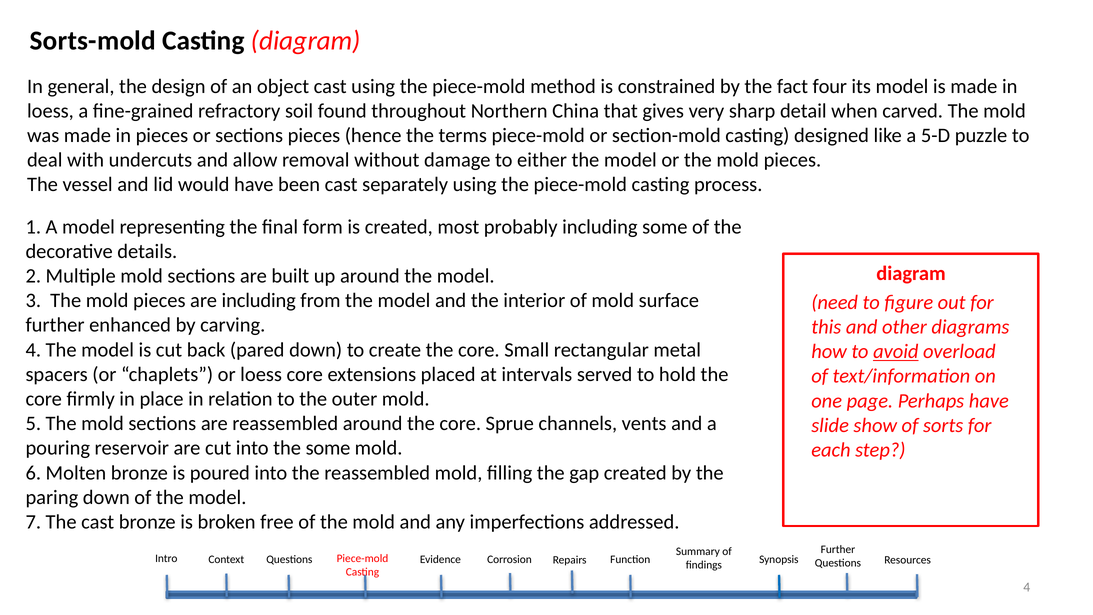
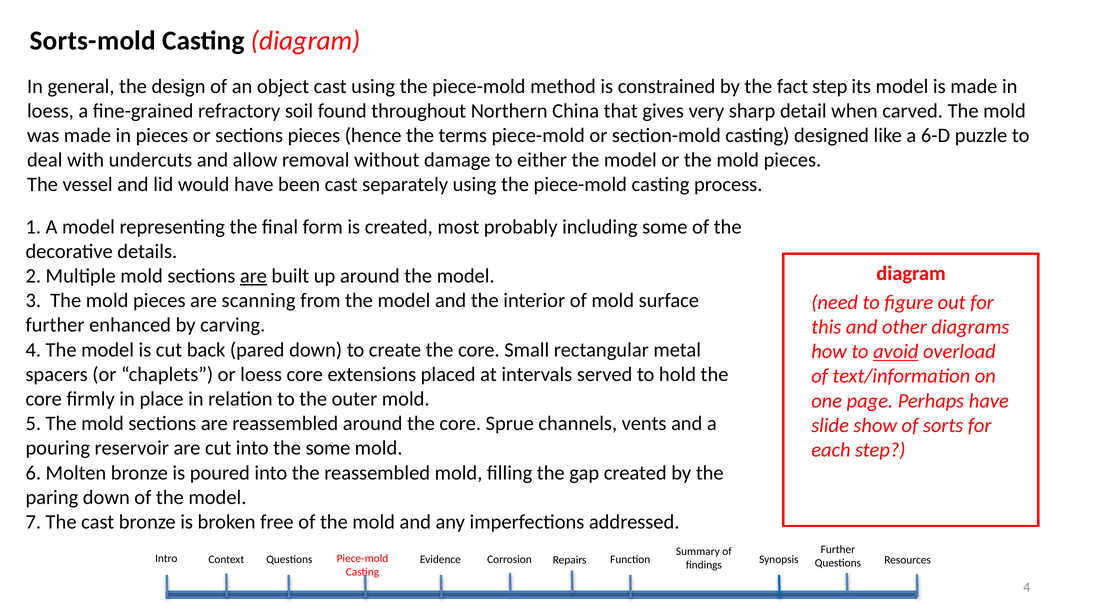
fact four: four -> step
5-D: 5-D -> 6-D
are at (253, 276) underline: none -> present
are including: including -> scanning
